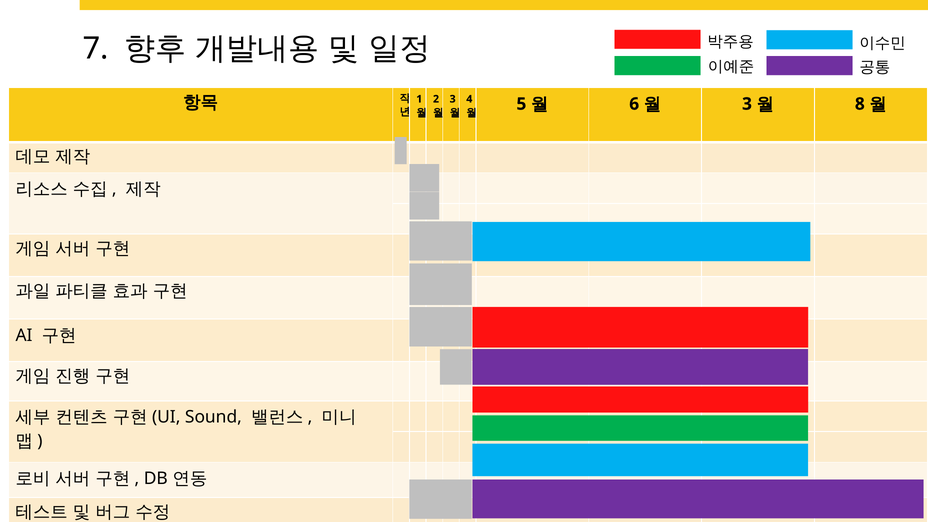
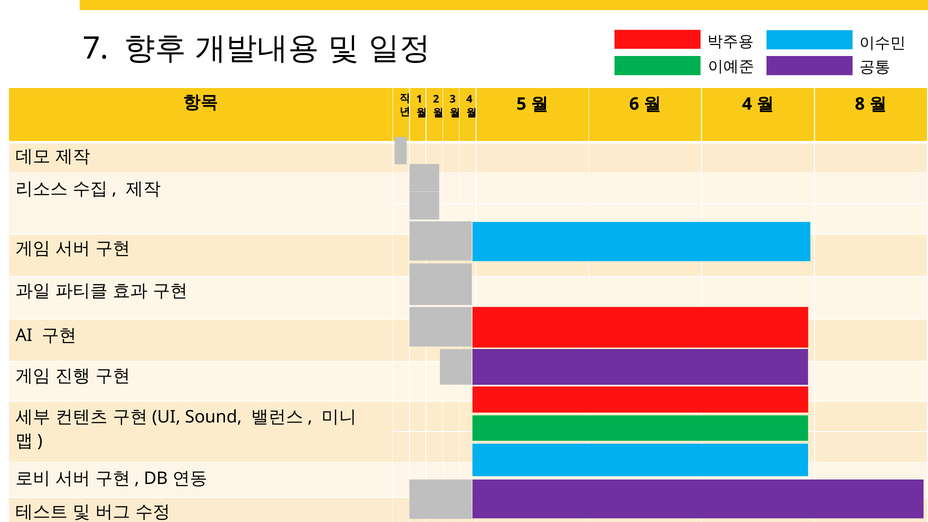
3 at (747, 104): 3 -> 4
